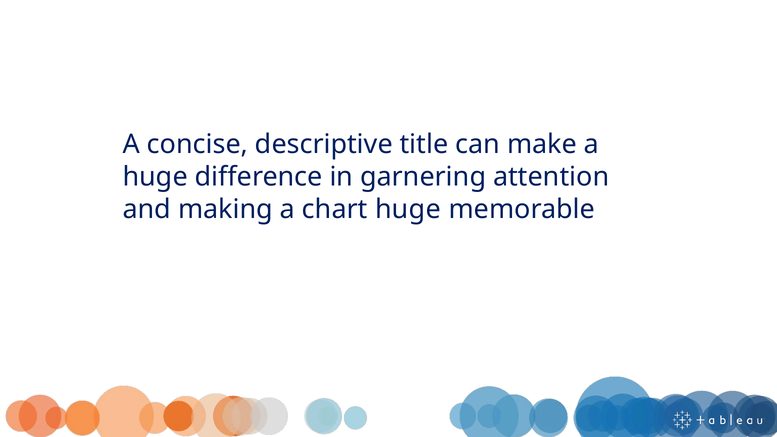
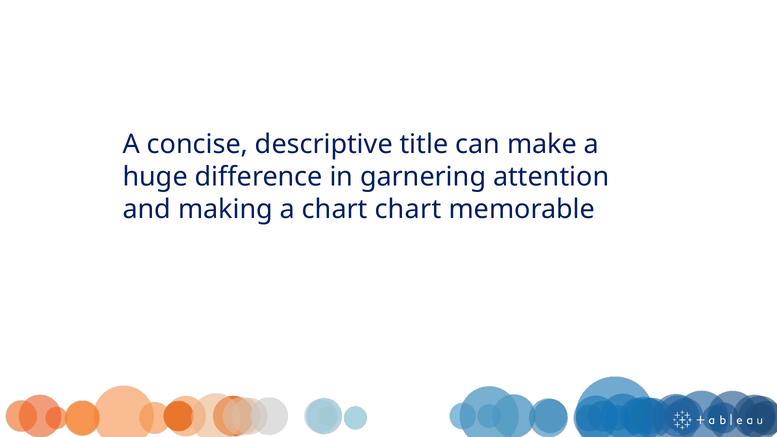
chart huge: huge -> chart
